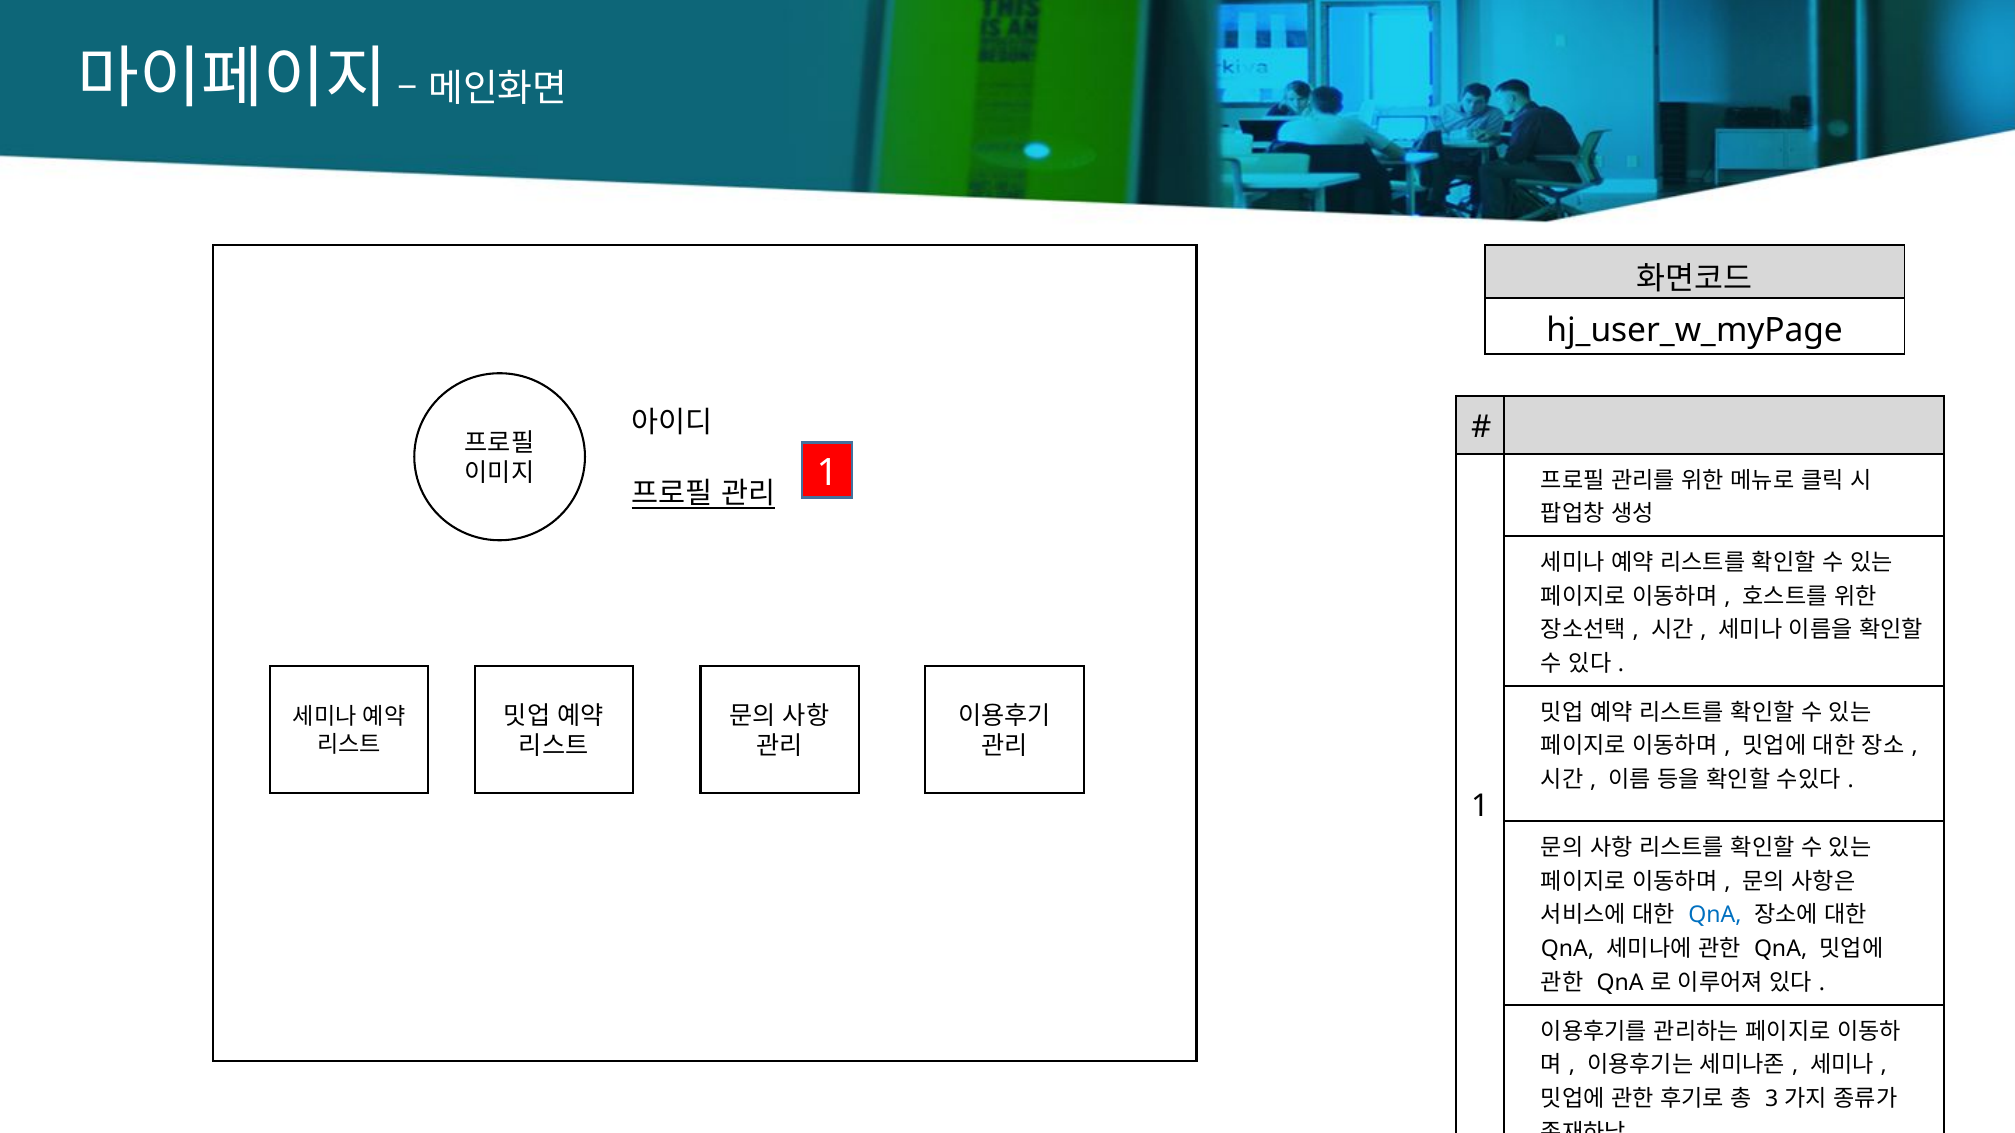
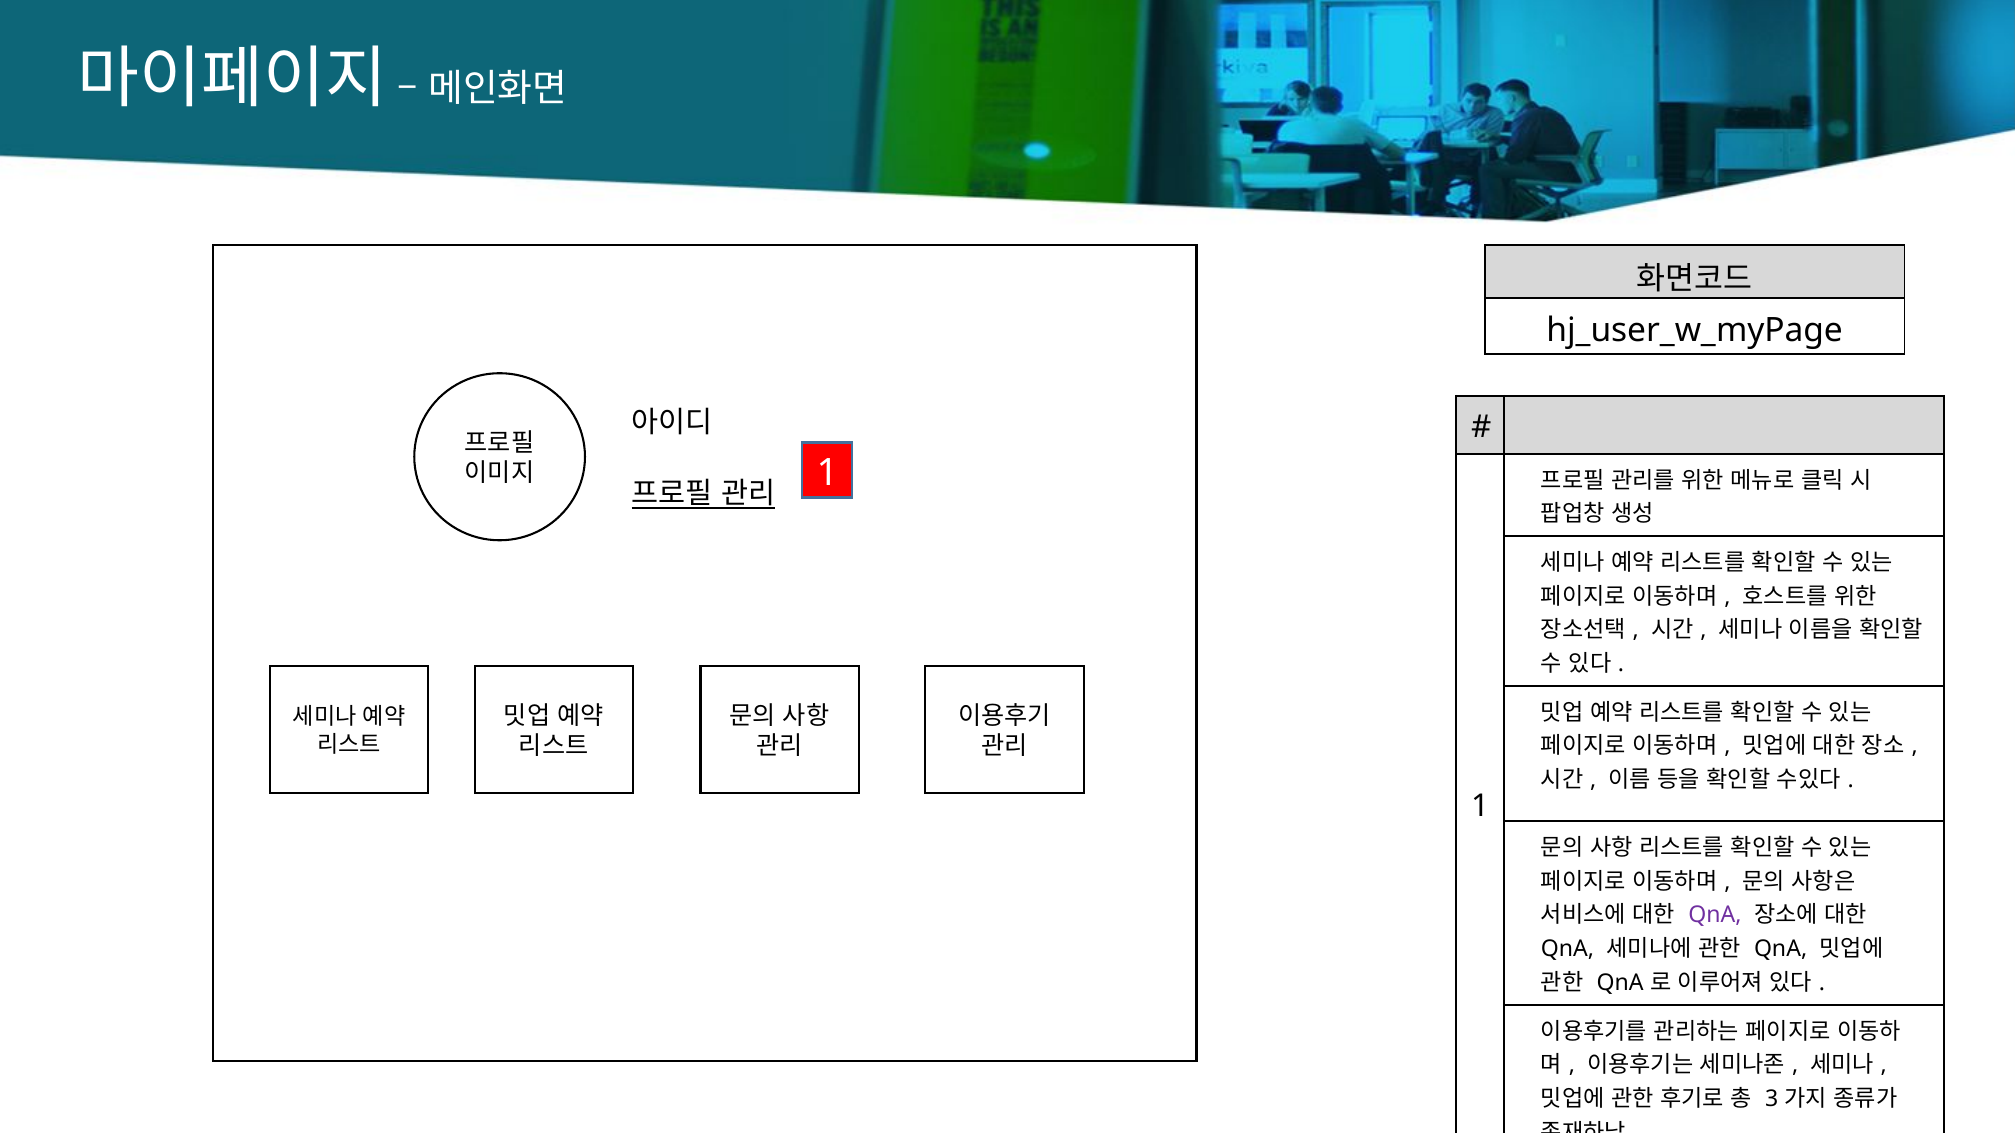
QnA at (1715, 916) colour: blue -> purple
